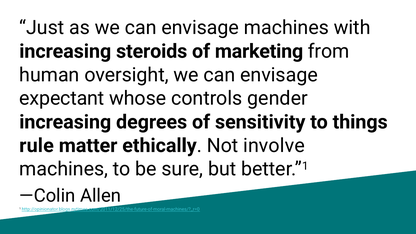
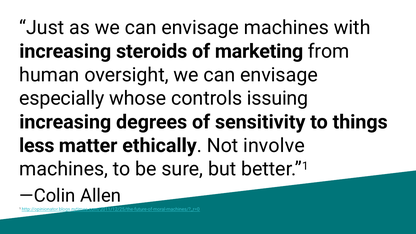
expectant: expectant -> especially
gender: gender -> issuing
rule: rule -> less
